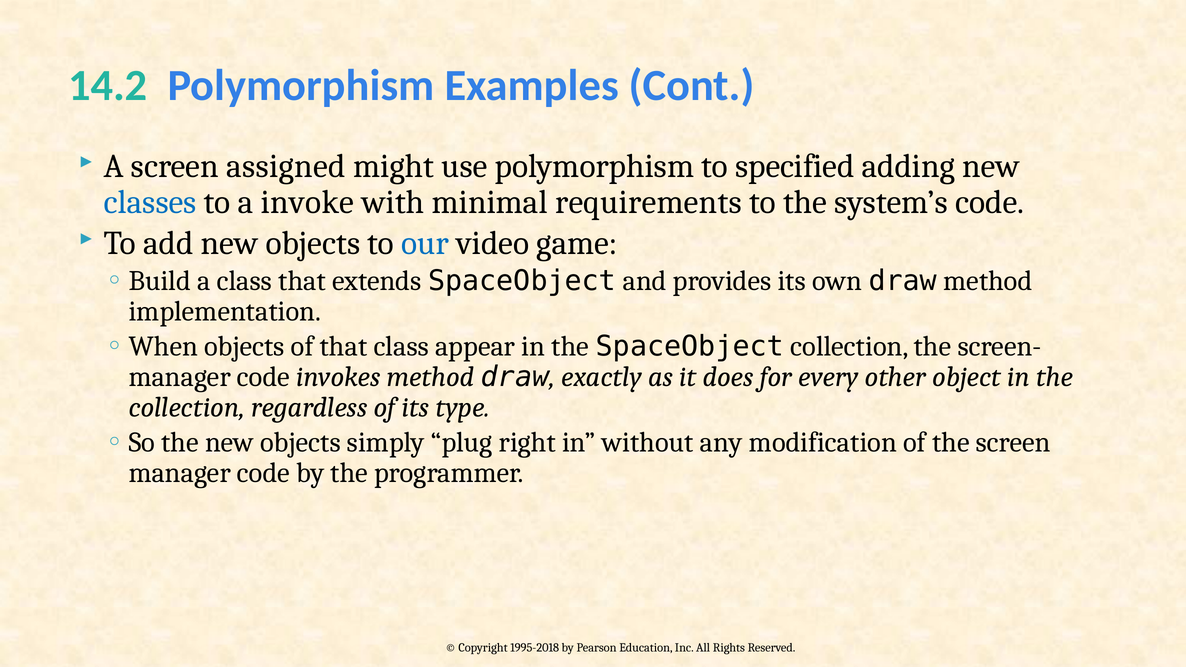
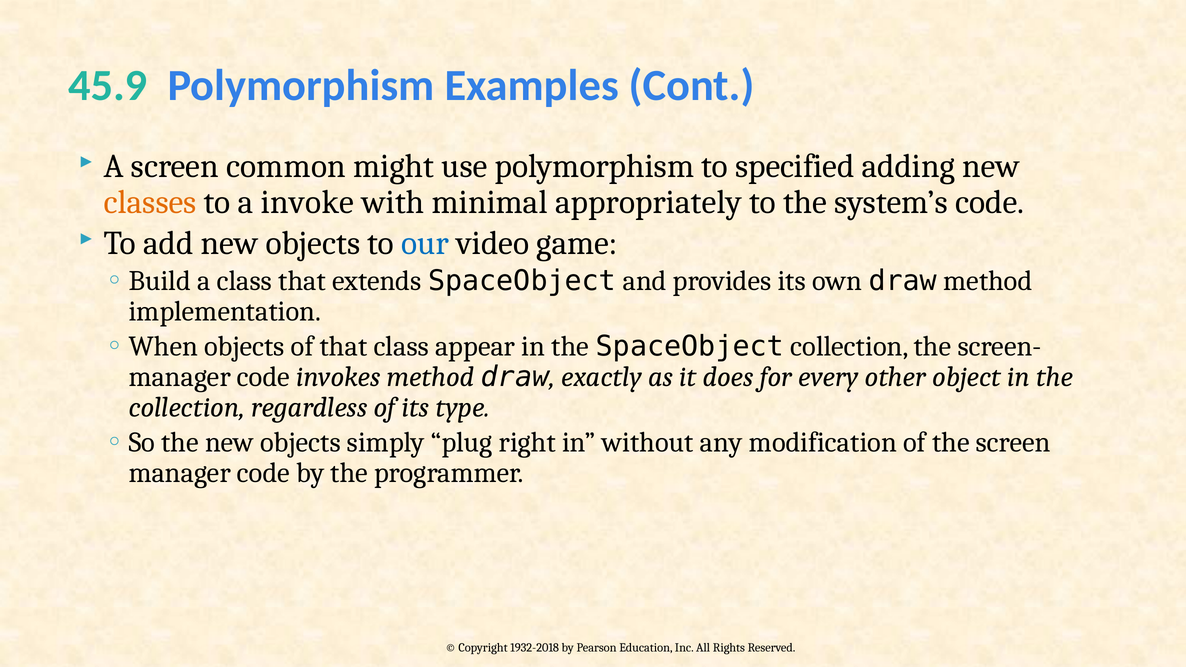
14.2: 14.2 -> 45.9
assigned: assigned -> common
classes colour: blue -> orange
requirements: requirements -> appropriately
1995-2018: 1995-2018 -> 1932-2018
